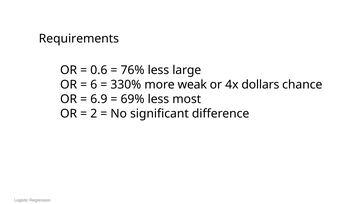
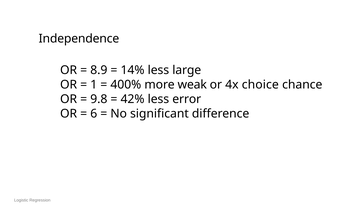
Requirements: Requirements -> Independence
0.6: 0.6 -> 8.9
76%: 76% -> 14%
6: 6 -> 1
330%: 330% -> 400%
dollars: dollars -> choice
6.9: 6.9 -> 9.8
69%: 69% -> 42%
most: most -> error
2: 2 -> 6
